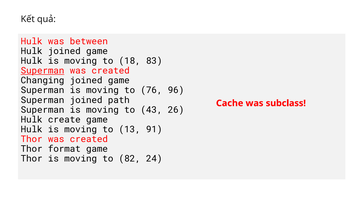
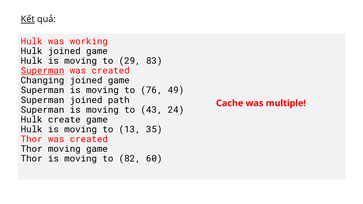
Kết underline: none -> present
between: between -> working
18: 18 -> 29
96: 96 -> 49
subclass: subclass -> multiple
26: 26 -> 24
91: 91 -> 35
Thor format: format -> moving
24: 24 -> 60
